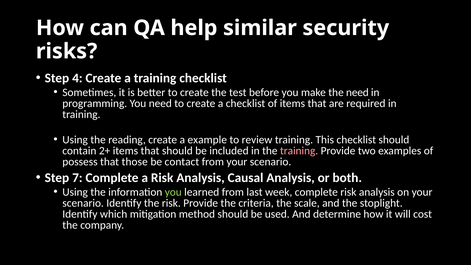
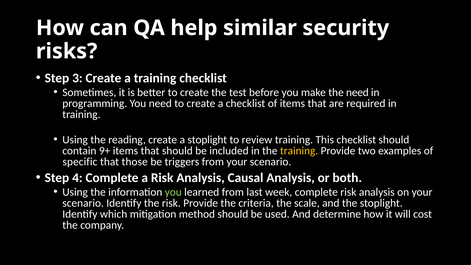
4: 4 -> 3
a example: example -> stoplight
2+: 2+ -> 9+
training at (299, 151) colour: pink -> yellow
possess: possess -> specific
contact: contact -> triggers
7: 7 -> 4
